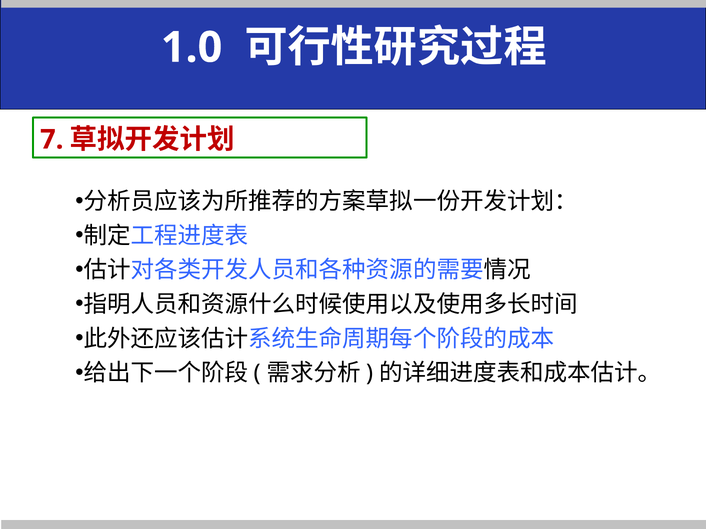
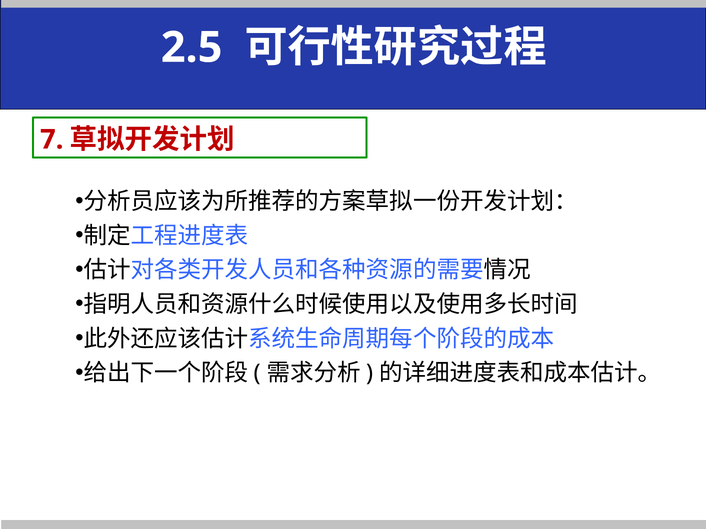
1.0: 1.0 -> 2.5
